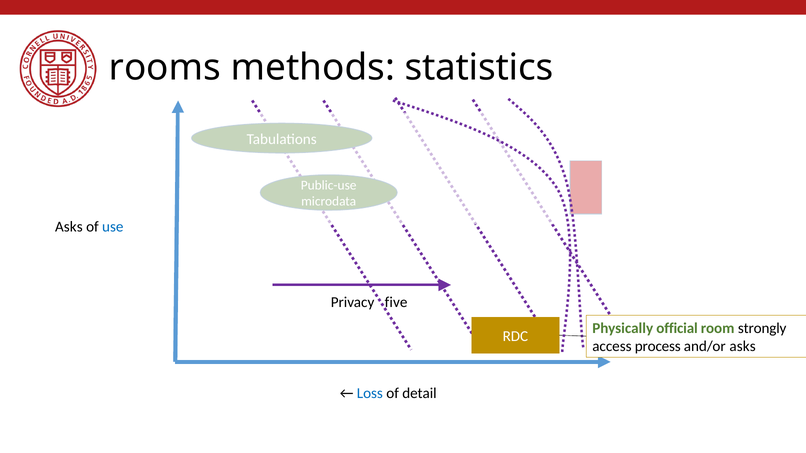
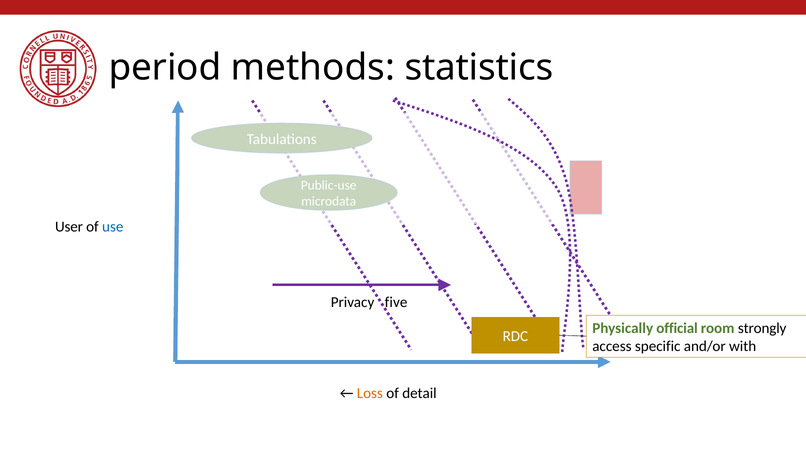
rooms: rooms -> period
Asks at (69, 227): Asks -> User
process: process -> specific
and/or asks: asks -> with
Loss colour: blue -> orange
